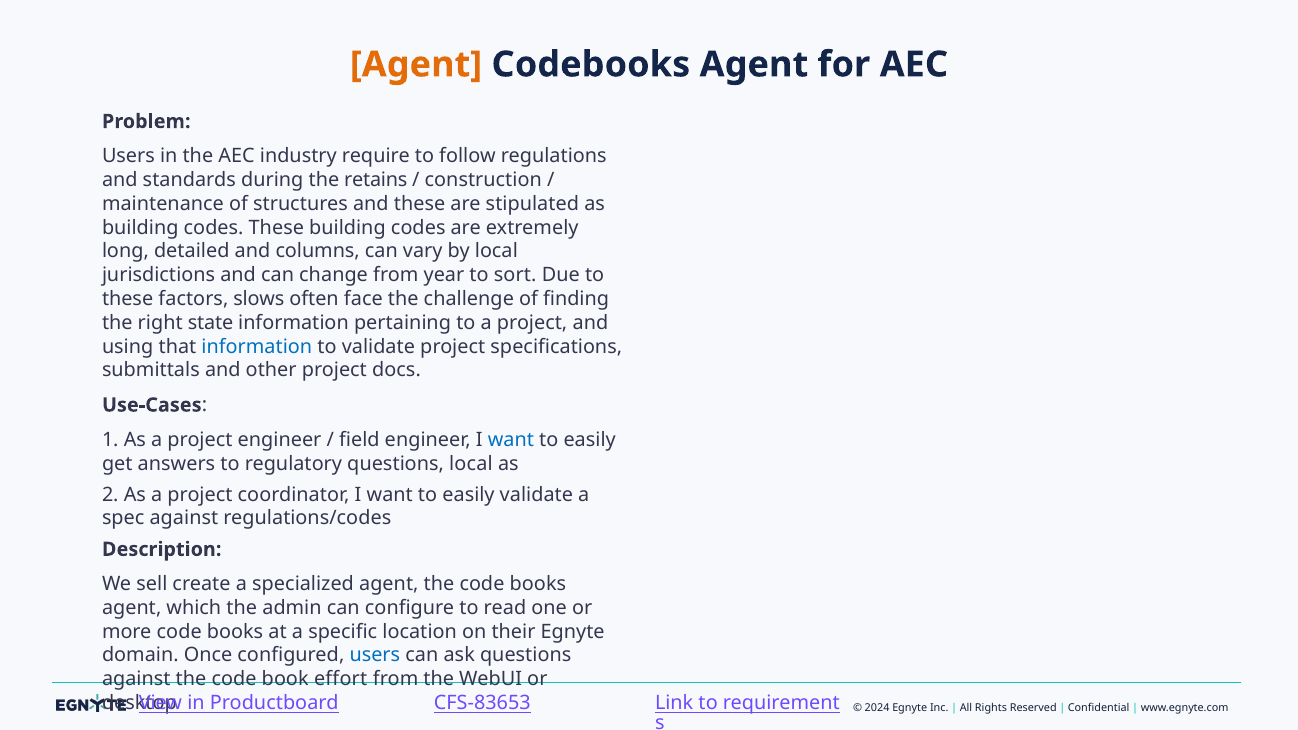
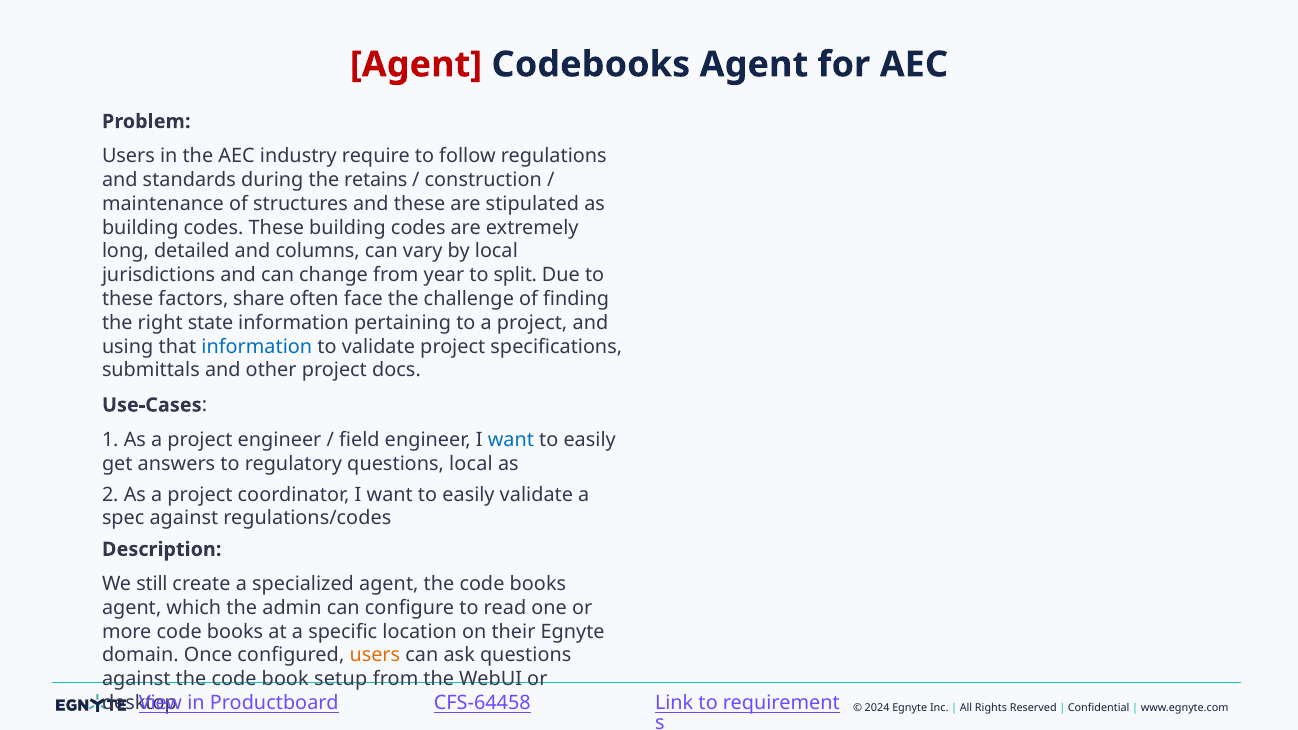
Agent at (416, 65) colour: orange -> red
sort: sort -> split
slows: slows -> share
sell: sell -> still
users at (375, 656) colour: blue -> orange
effort: effort -> setup
CFS-83653: CFS-83653 -> CFS-64458
